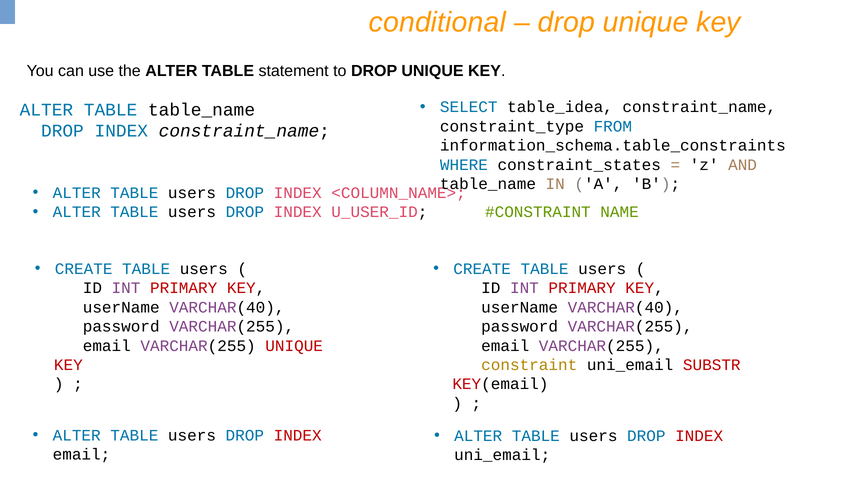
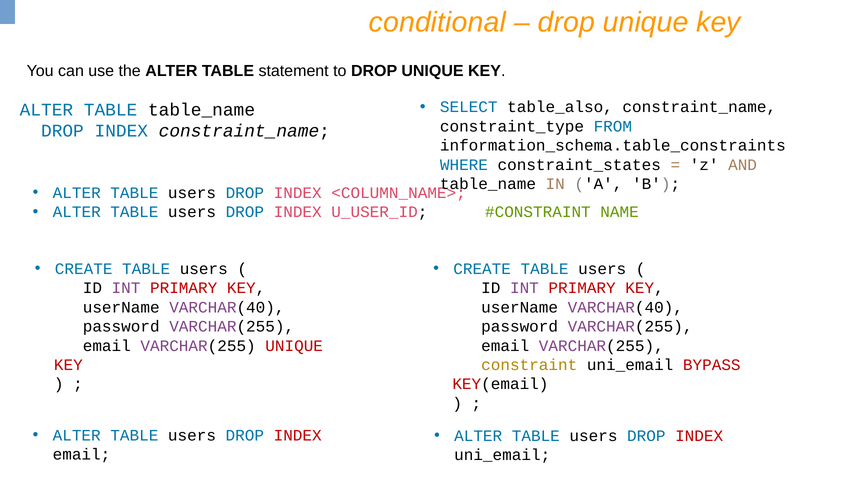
table_idea: table_idea -> table_also
SUBSTR: SUBSTR -> BYPASS
